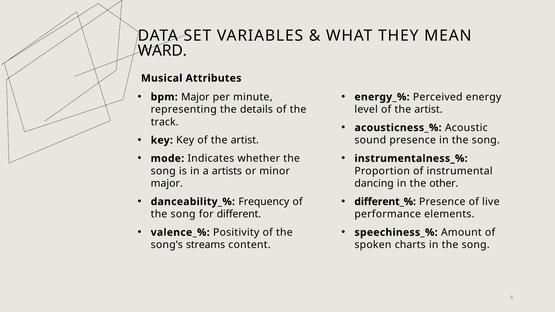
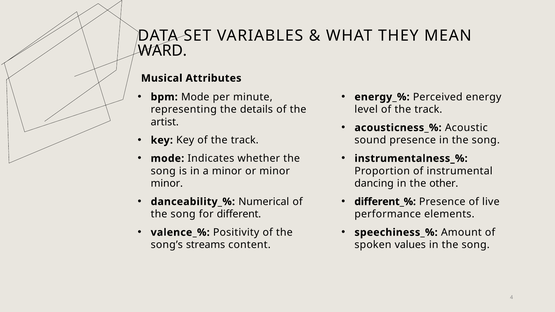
bpm Major: Major -> Mode
level of the artist: artist -> track
track: track -> artist
Key of the artist: artist -> track
a artists: artists -> minor
major at (167, 183): major -> minor
Frequency: Frequency -> Numerical
charts: charts -> values
